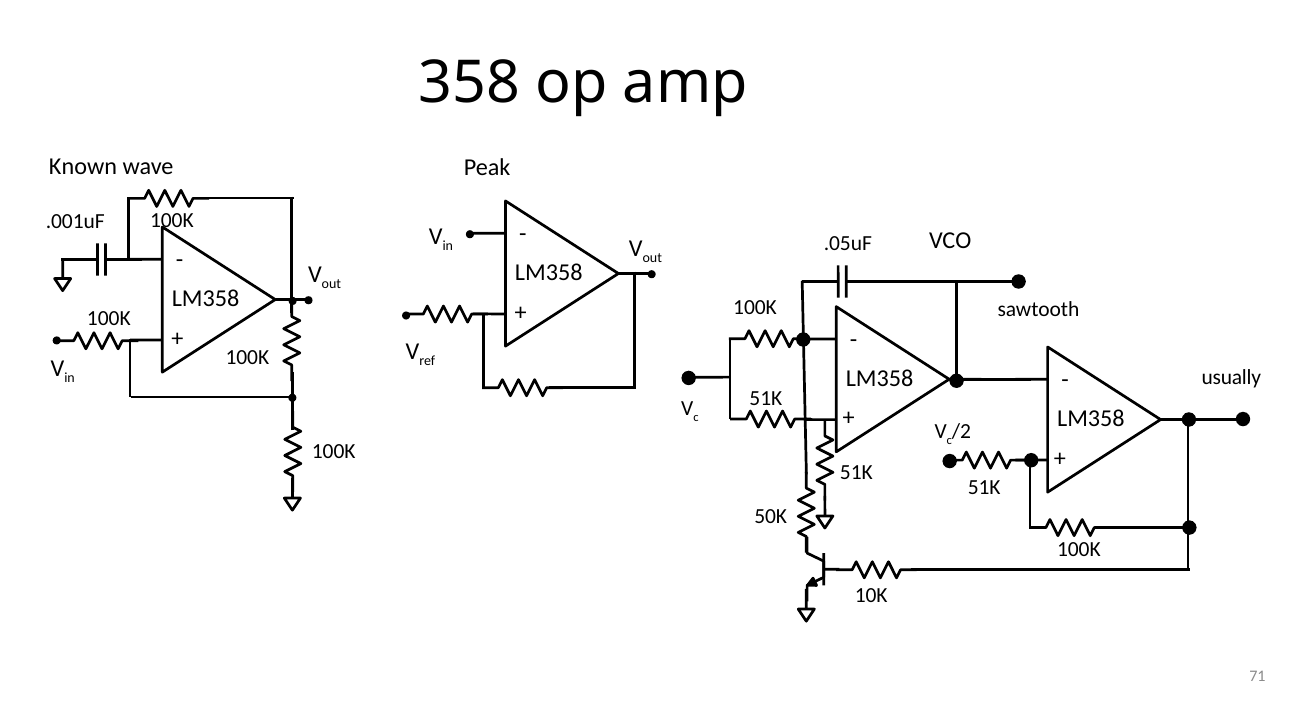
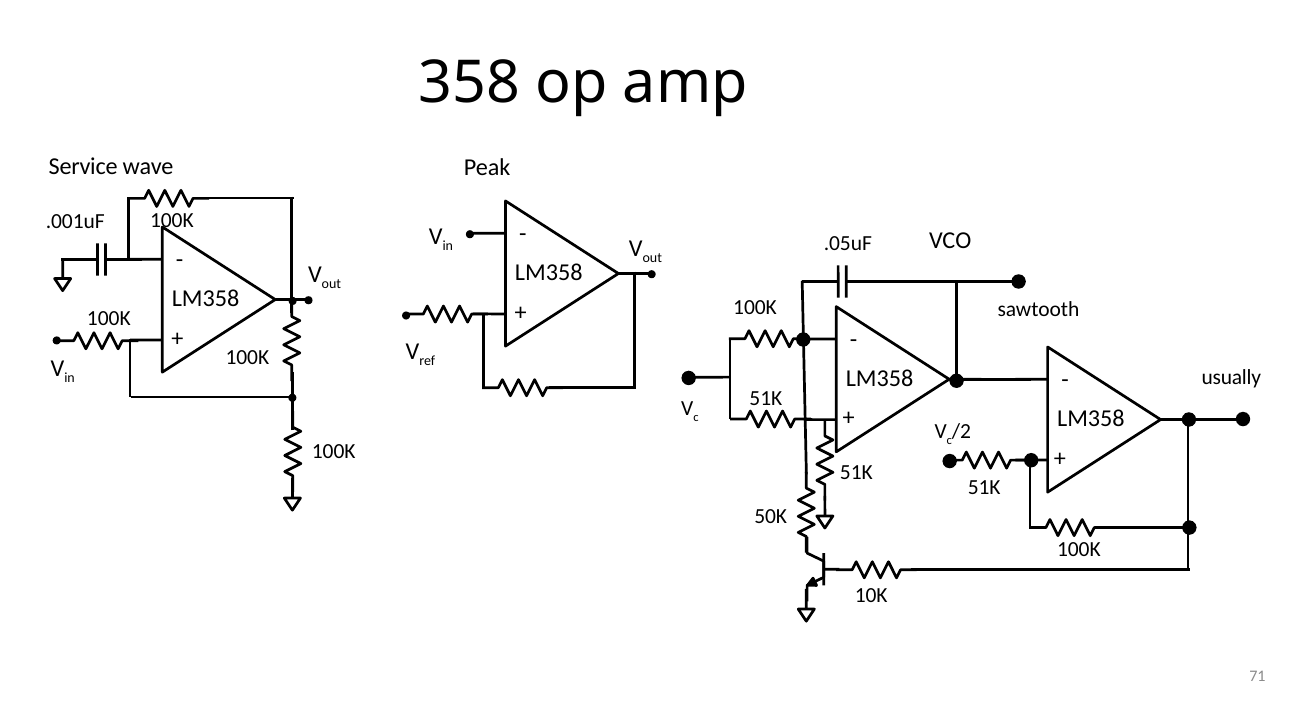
Known: Known -> Service
